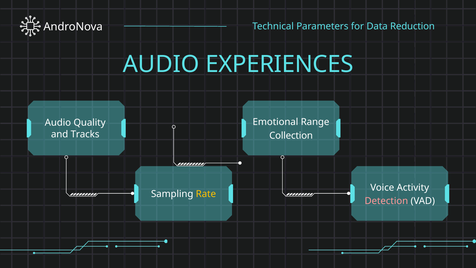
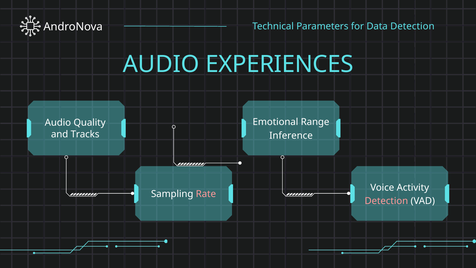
Data Reduction: Reduction -> Detection
Collection: Collection -> Inference
Rate colour: yellow -> pink
